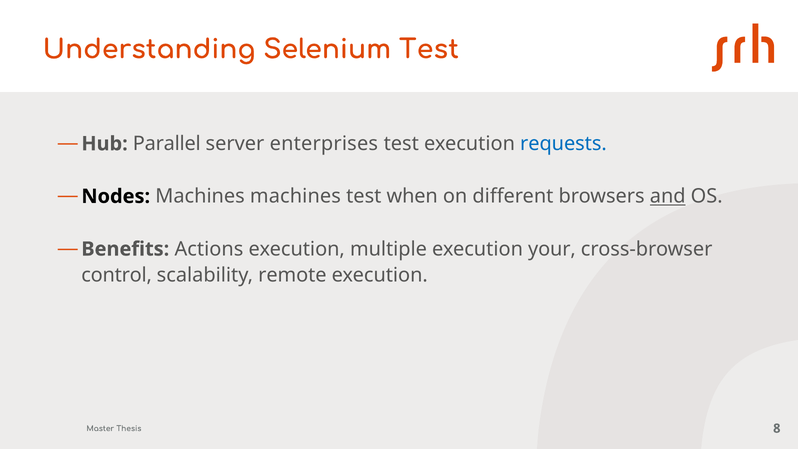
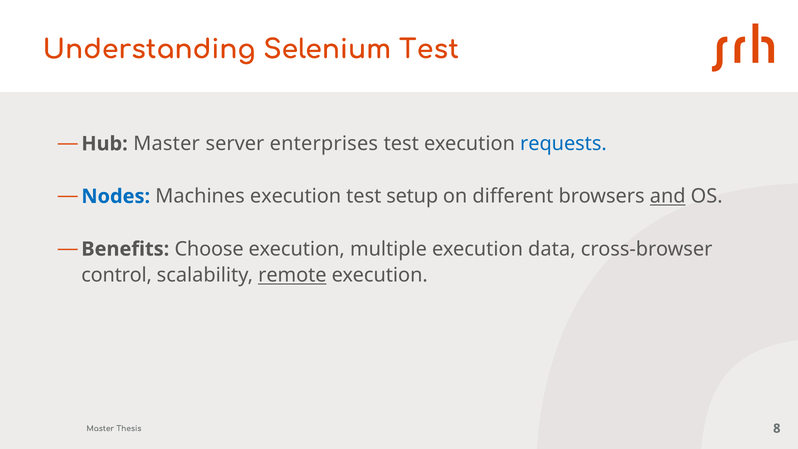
Hub Parallel: Parallel -> Master
Nodes colour: black -> blue
Machines machines: machines -> execution
when: when -> setup
Actions: Actions -> Choose
your: your -> data
remote underline: none -> present
